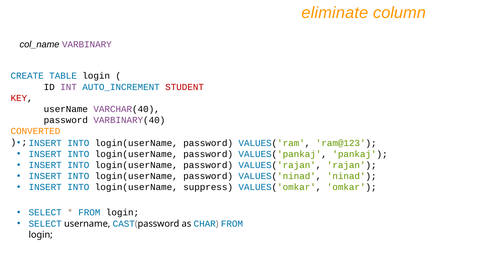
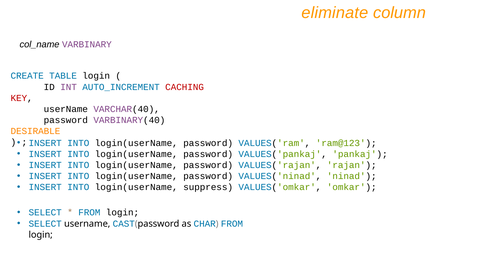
STUDENT: STUDENT -> CACHING
CONVERTED: CONVERTED -> DESIRABLE
